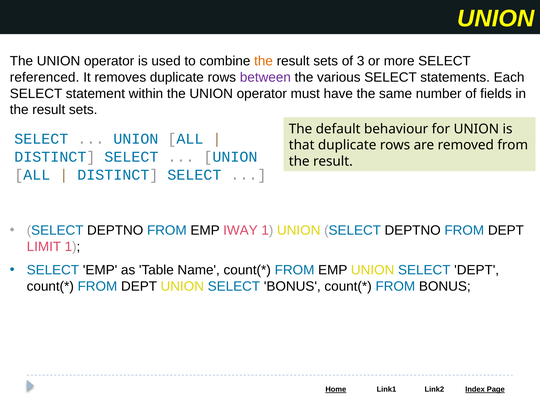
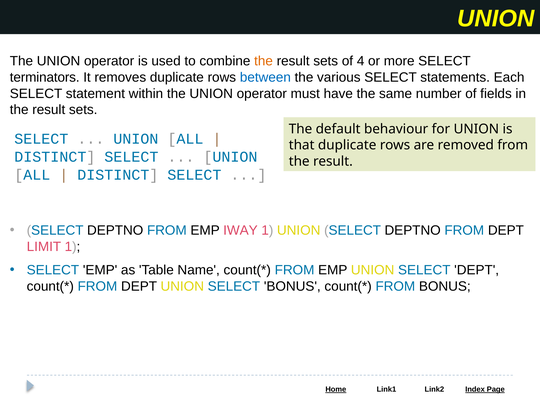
3: 3 -> 4
referenced: referenced -> terminators
between colour: purple -> blue
